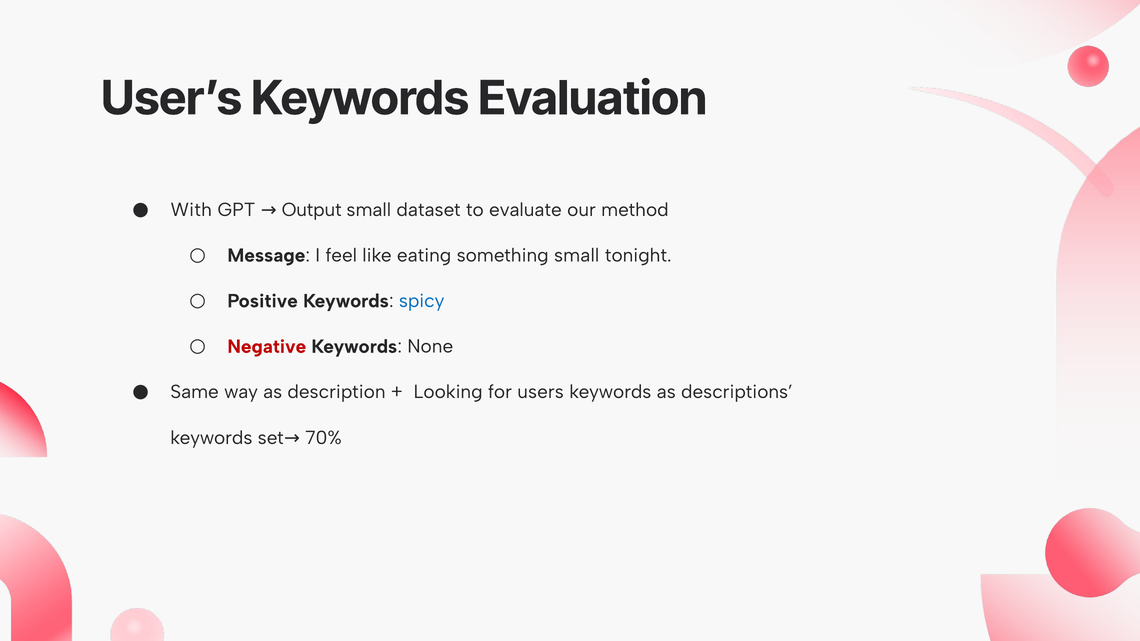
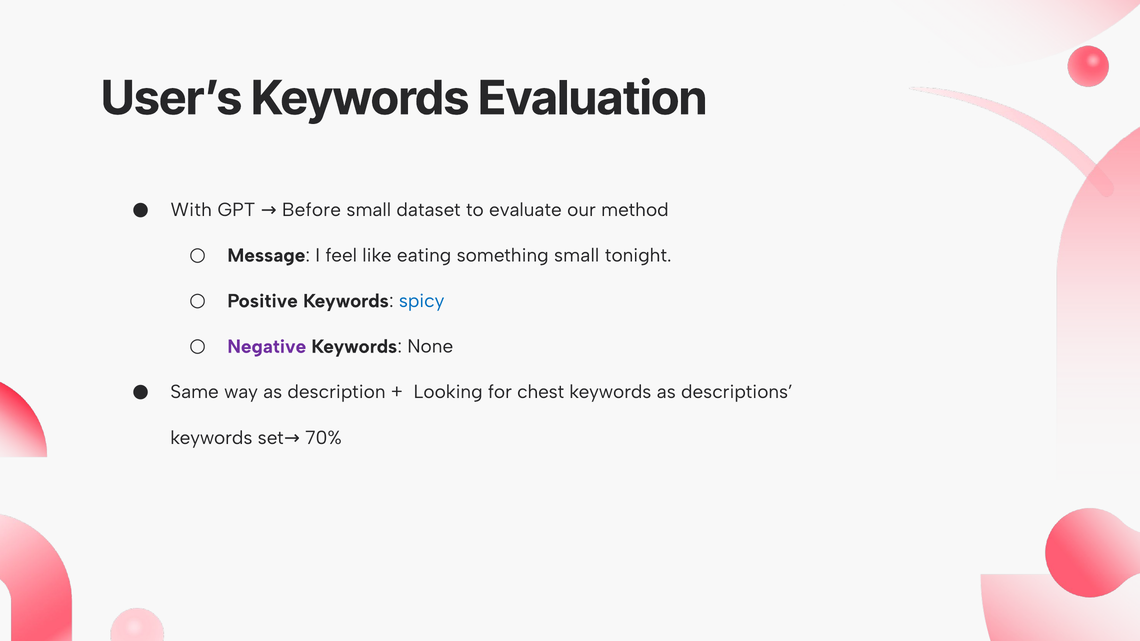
Output: Output -> Before
Negative colour: red -> purple
users: users -> chest
